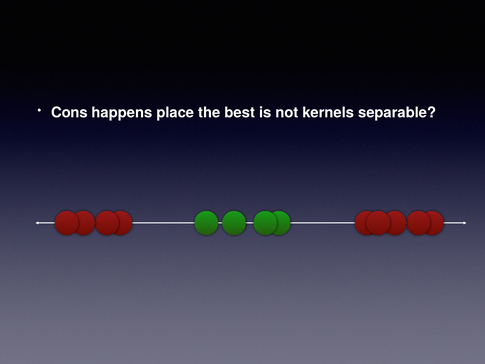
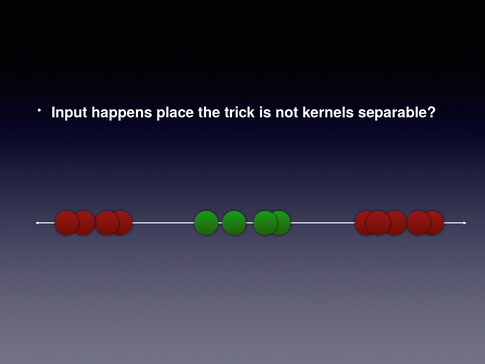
Cons: Cons -> Input
best: best -> trick
